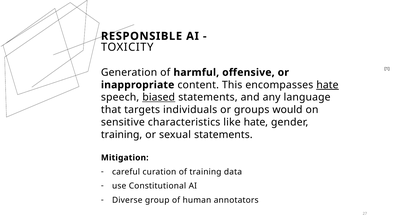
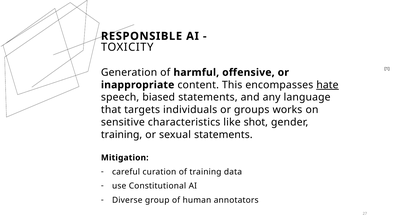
biased underline: present -> none
would: would -> works
like hate: hate -> shot
